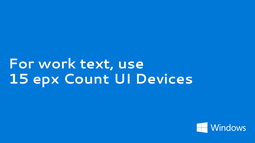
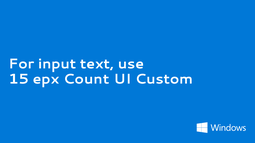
work: work -> input
Devices: Devices -> Custom
